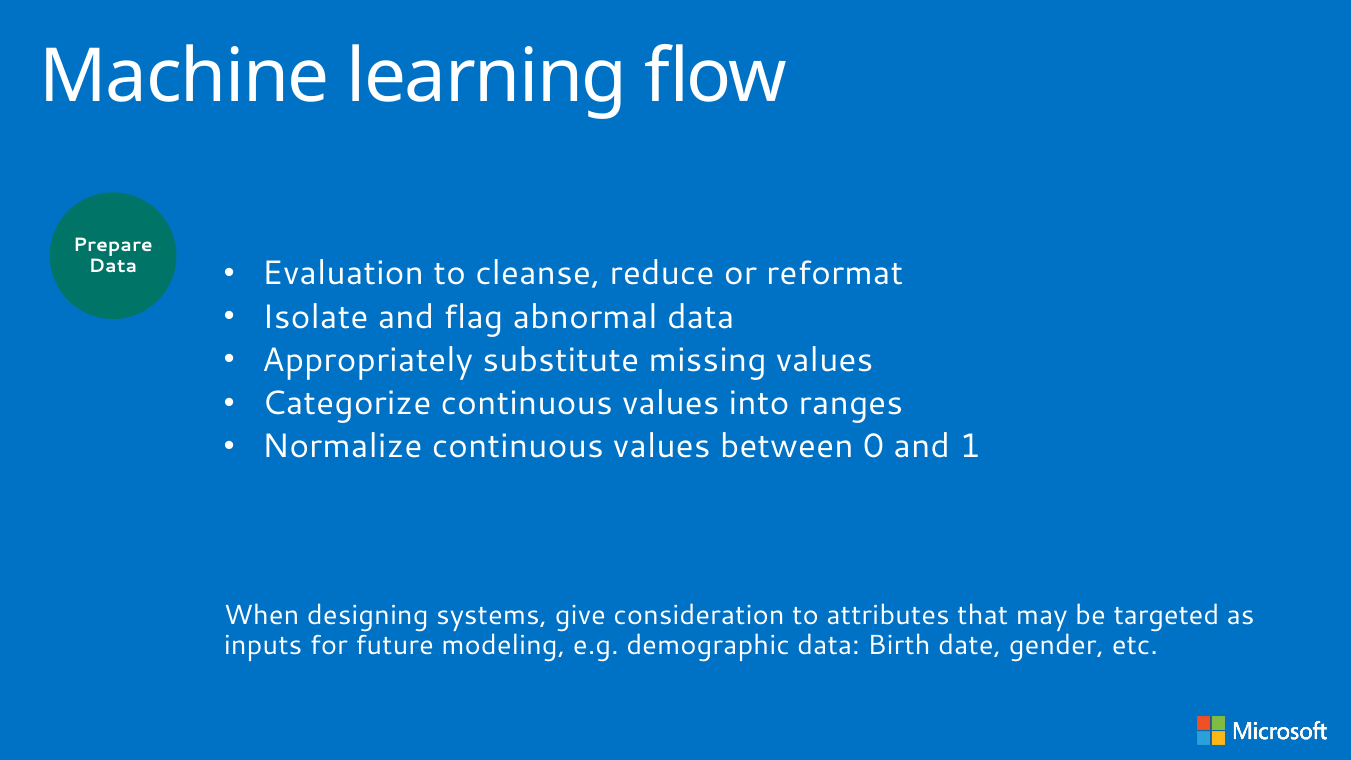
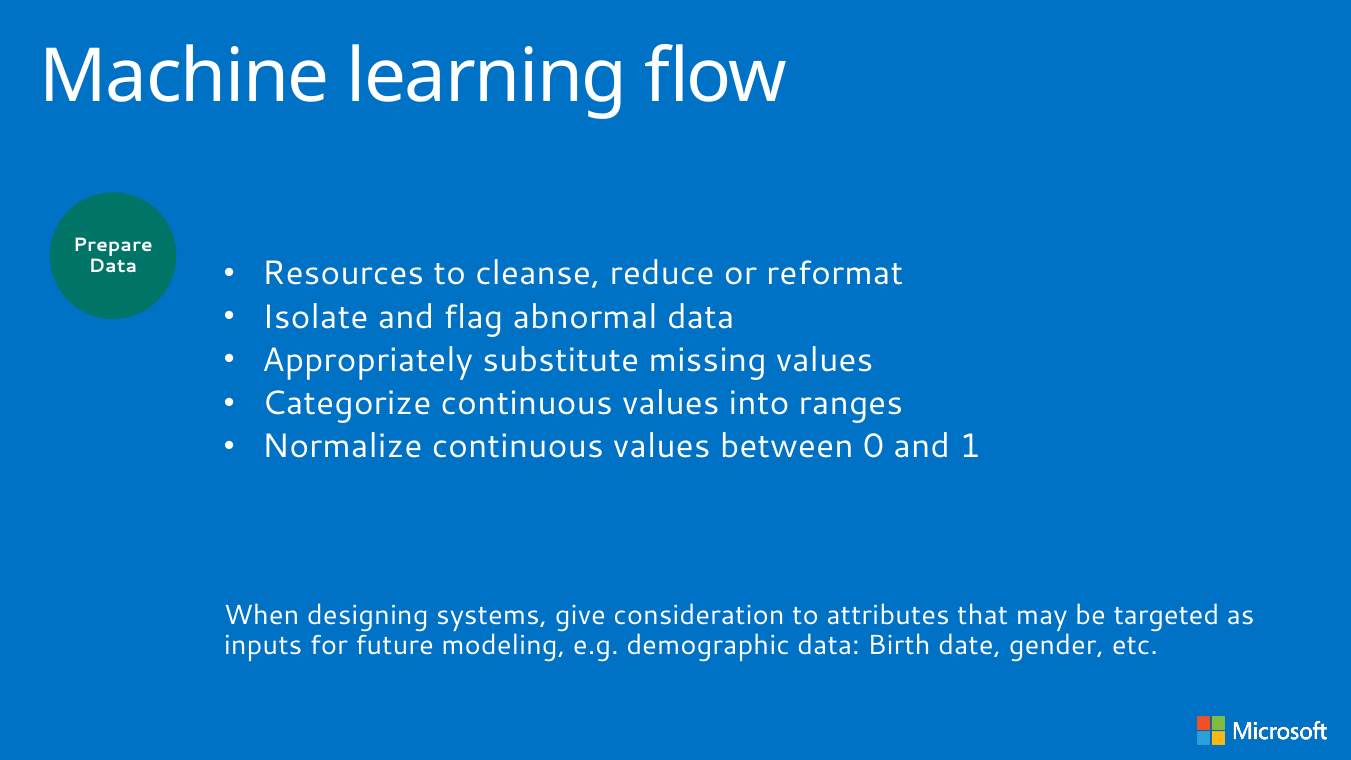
Evaluation: Evaluation -> Resources
